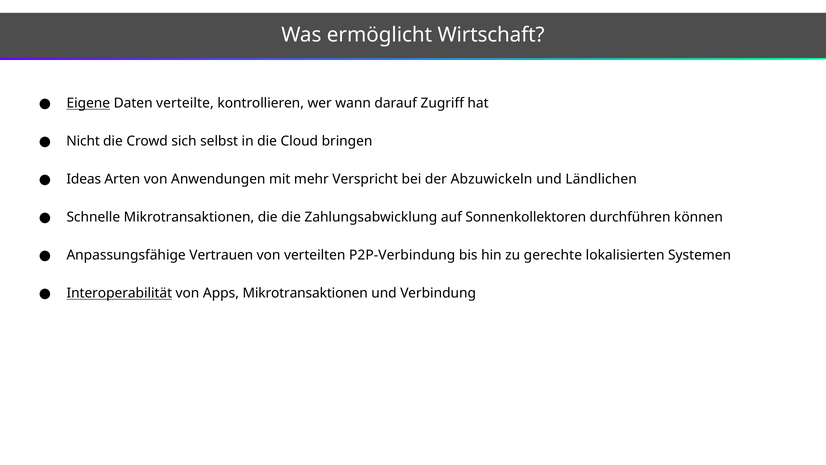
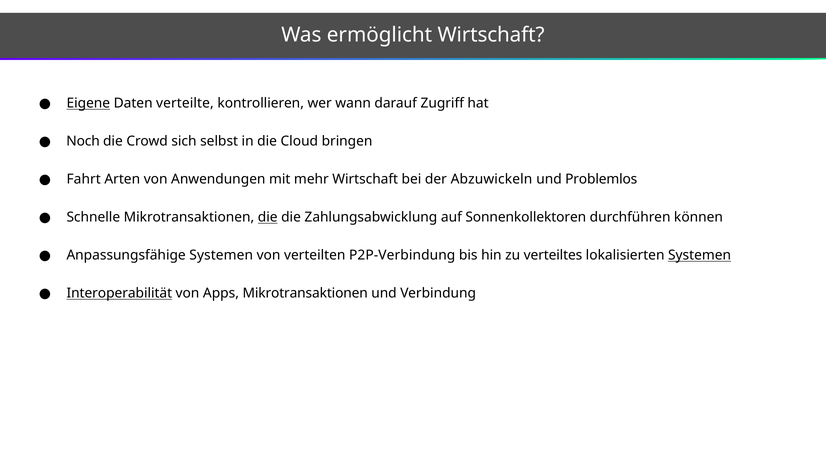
Nicht: Nicht -> Noch
Ideas: Ideas -> Fahrt
mehr Verspricht: Verspricht -> Wirtschaft
Ländlichen: Ländlichen -> Problemlos
die at (268, 217) underline: none -> present
Anpassungsfähige Vertrauen: Vertrauen -> Systemen
gerechte: gerechte -> verteiltes
Systemen at (700, 255) underline: none -> present
